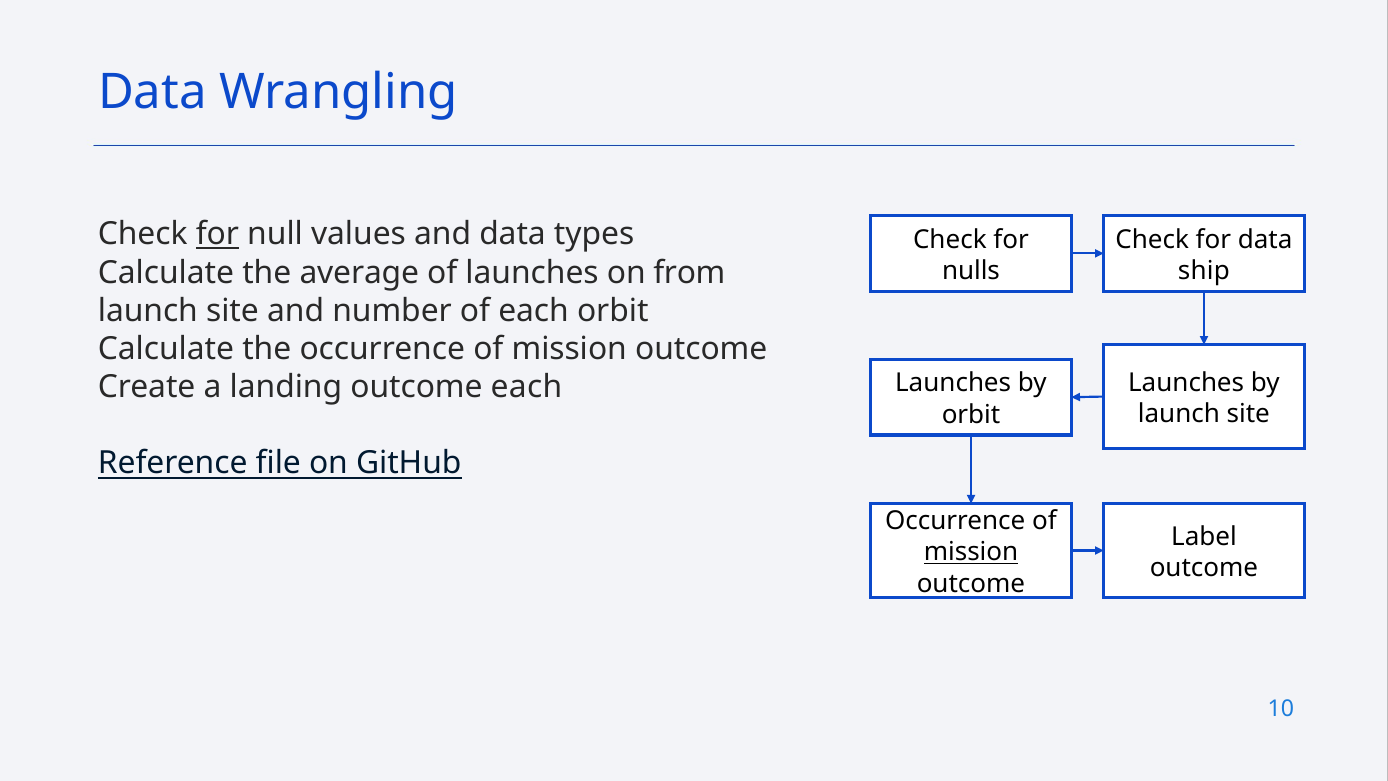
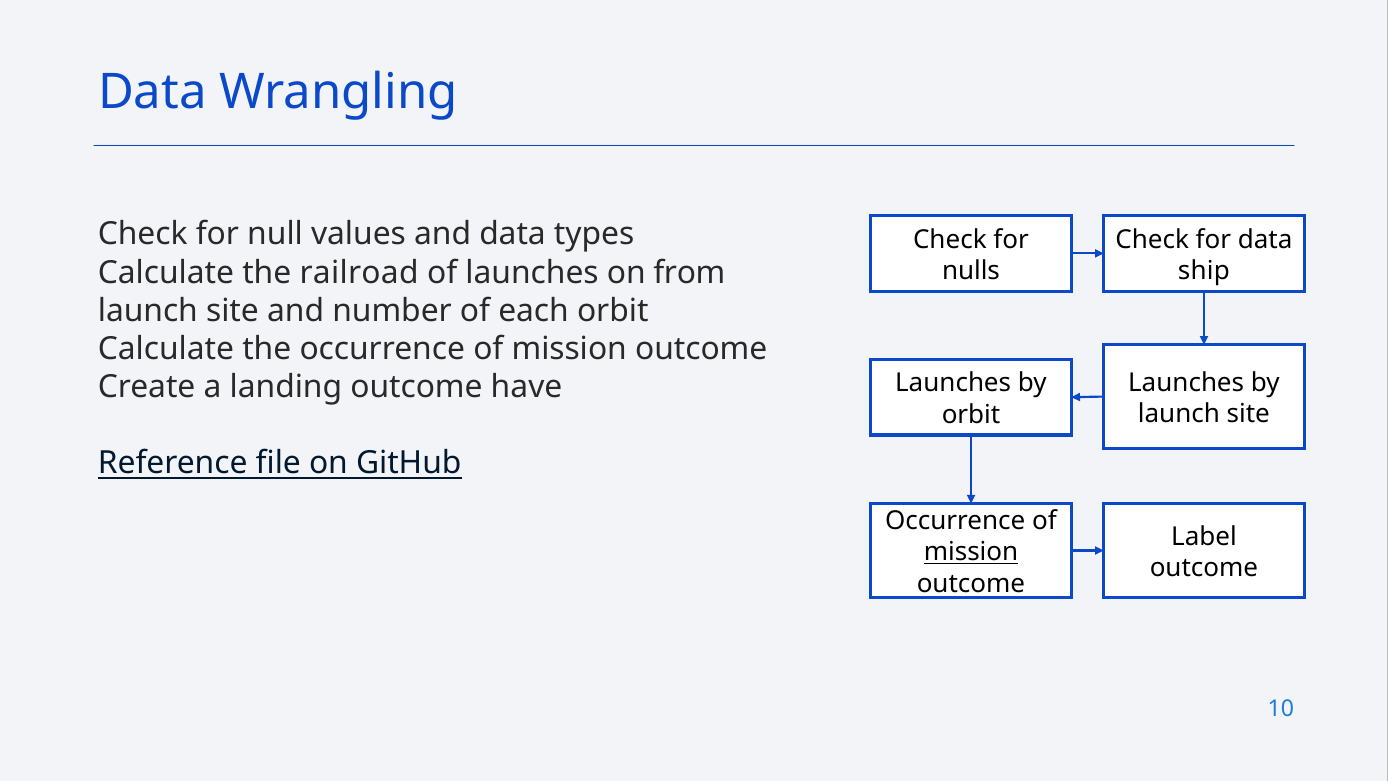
for at (217, 234) underline: present -> none
average: average -> railroad
outcome each: each -> have
